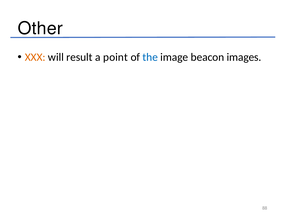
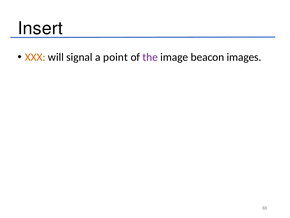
Other: Other -> Insert
result: result -> signal
the colour: blue -> purple
